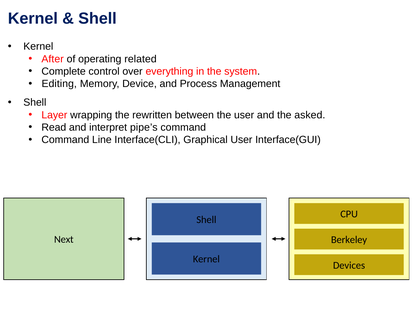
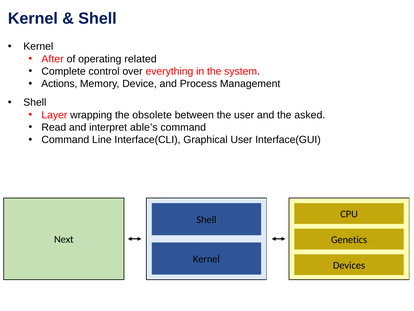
Editing: Editing -> Actions
rewritten: rewritten -> obsolete
pipe’s: pipe’s -> able’s
Berkeley: Berkeley -> Genetics
